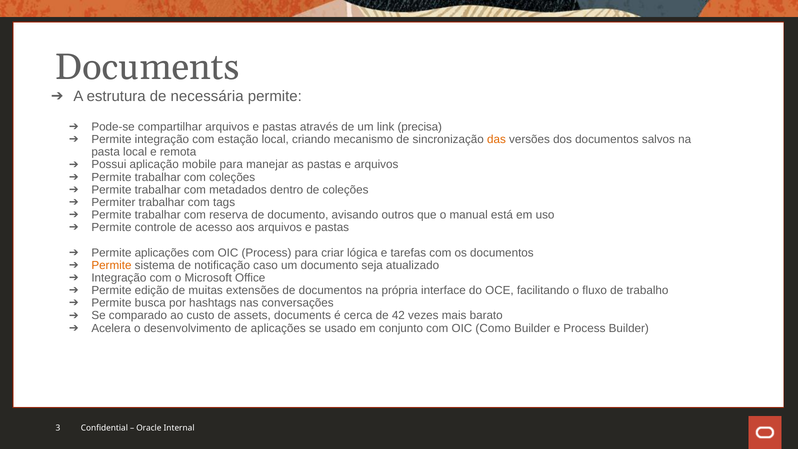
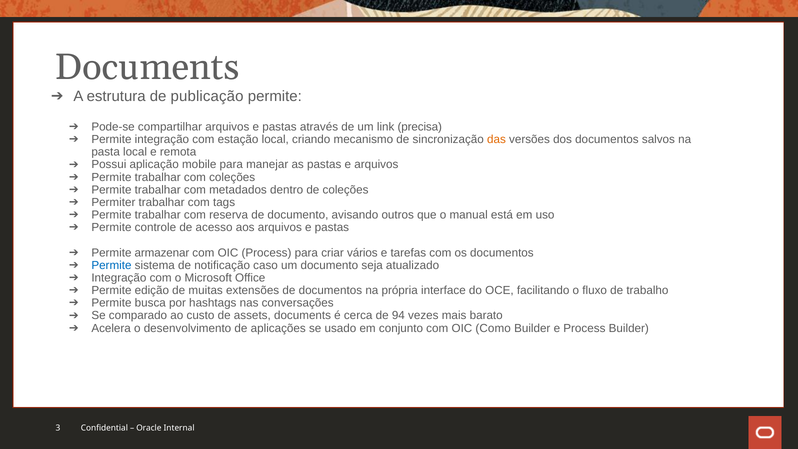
necessária: necessária -> publicação
Permite aplicações: aplicações -> armazenar
lógica: lógica -> vários
Permite at (111, 265) colour: orange -> blue
42: 42 -> 94
